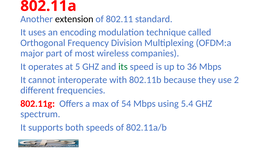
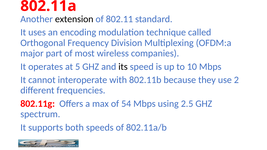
its colour: green -> black
36: 36 -> 10
5.4: 5.4 -> 2.5
